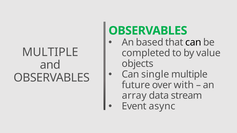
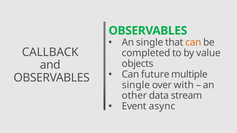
An based: based -> single
can at (193, 42) colour: black -> orange
MULTIPLE at (50, 52): MULTIPLE -> CALLBACK
single: single -> future
future at (136, 85): future -> single
array: array -> other
